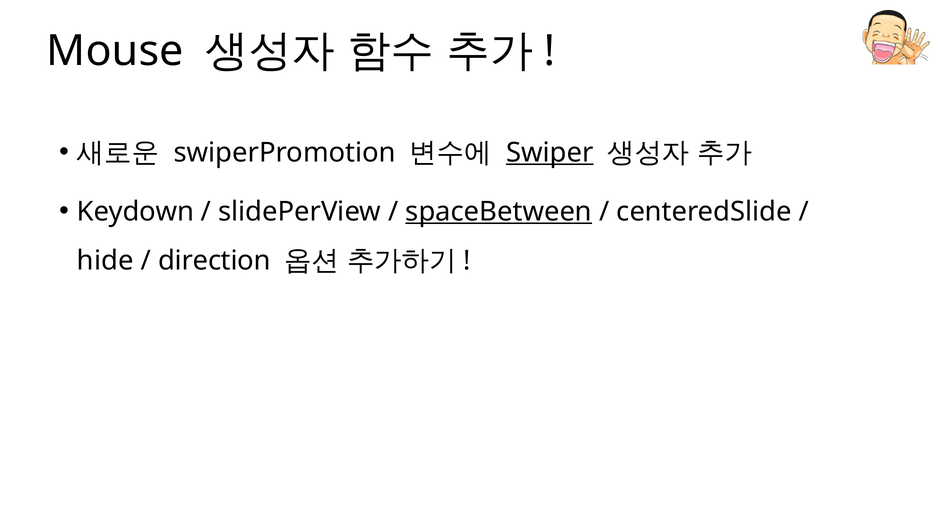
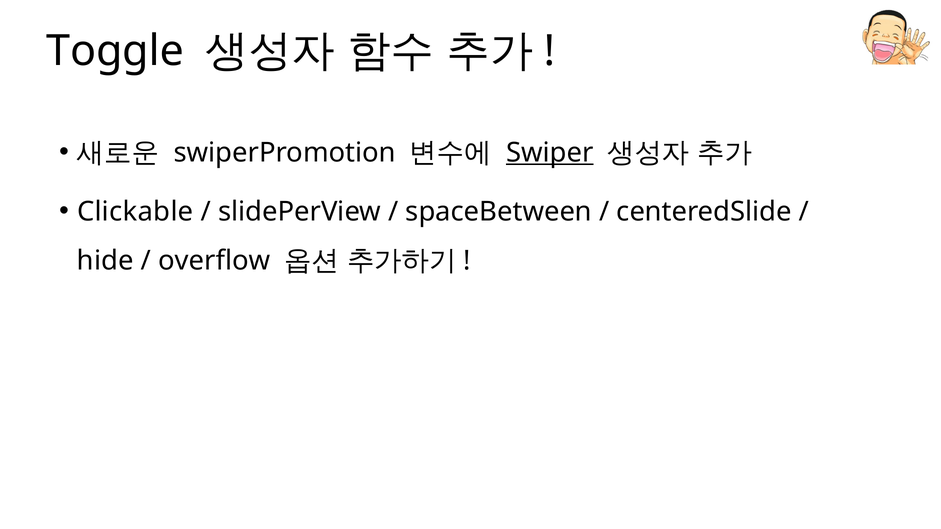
Mouse: Mouse -> Toggle
Keydown: Keydown -> Clickable
spaceBetween underline: present -> none
direction: direction -> overflow
